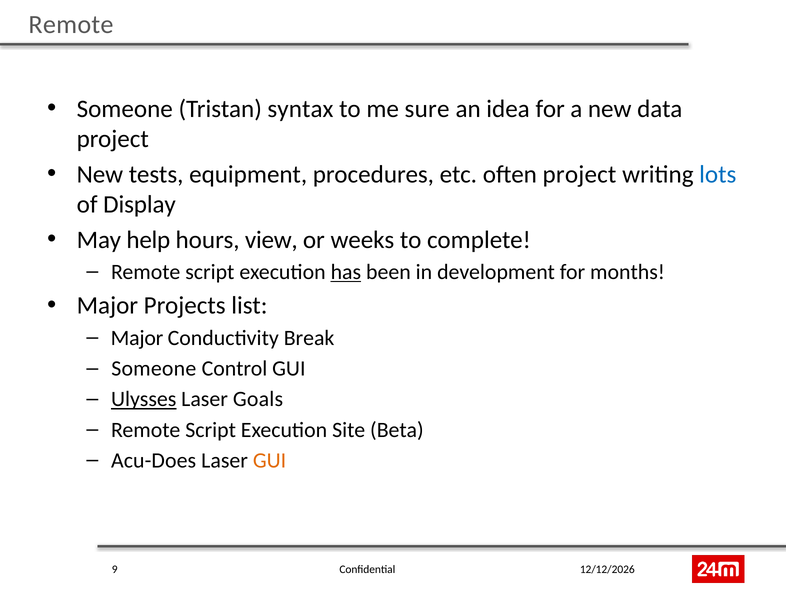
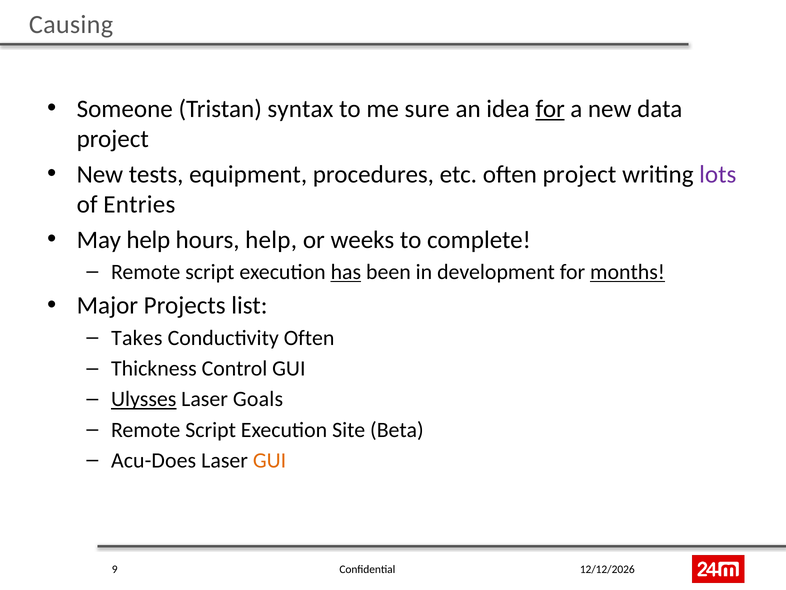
Remote at (71, 25): Remote -> Causing
for at (550, 109) underline: none -> present
lots colour: blue -> purple
Display: Display -> Entries
hours view: view -> help
months underline: none -> present
Major at (137, 338): Major -> Takes
Conductivity Break: Break -> Often
Someone at (154, 368): Someone -> Thickness
